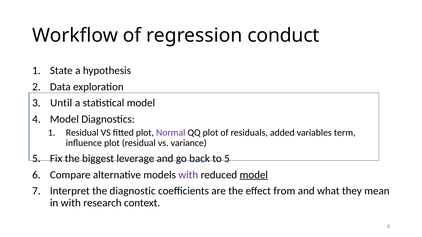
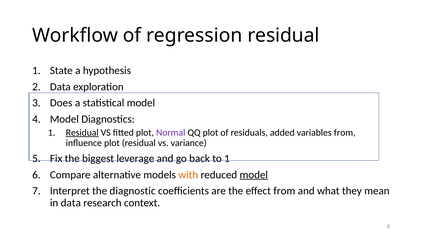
regression conduct: conduct -> residual
Until: Until -> Does
Residual at (82, 133) underline: none -> present
variables term: term -> from
to 5: 5 -> 1
with at (188, 175) colour: purple -> orange
in with: with -> data
